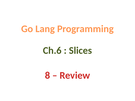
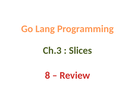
Ch.6: Ch.6 -> Ch.3
